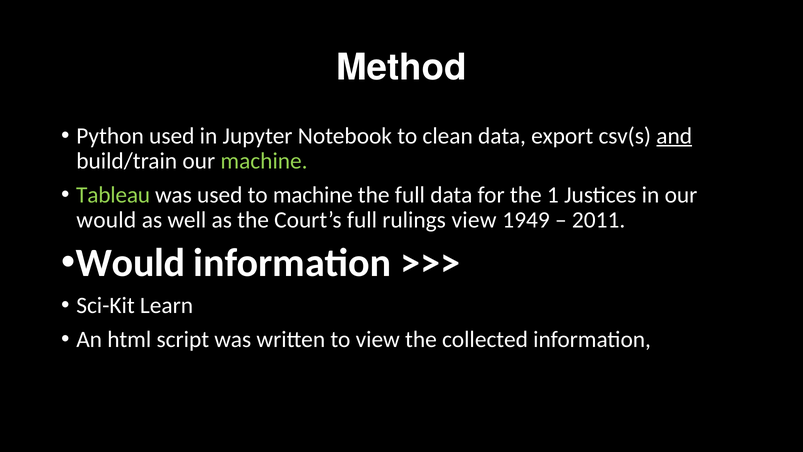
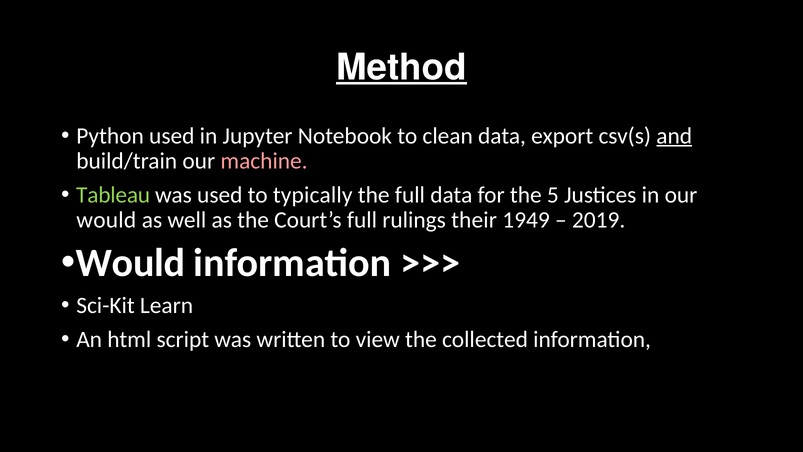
Method underline: none -> present
machine at (264, 161) colour: light green -> pink
to machine: machine -> typically
1: 1 -> 5
rulings view: view -> their
2011: 2011 -> 2019
